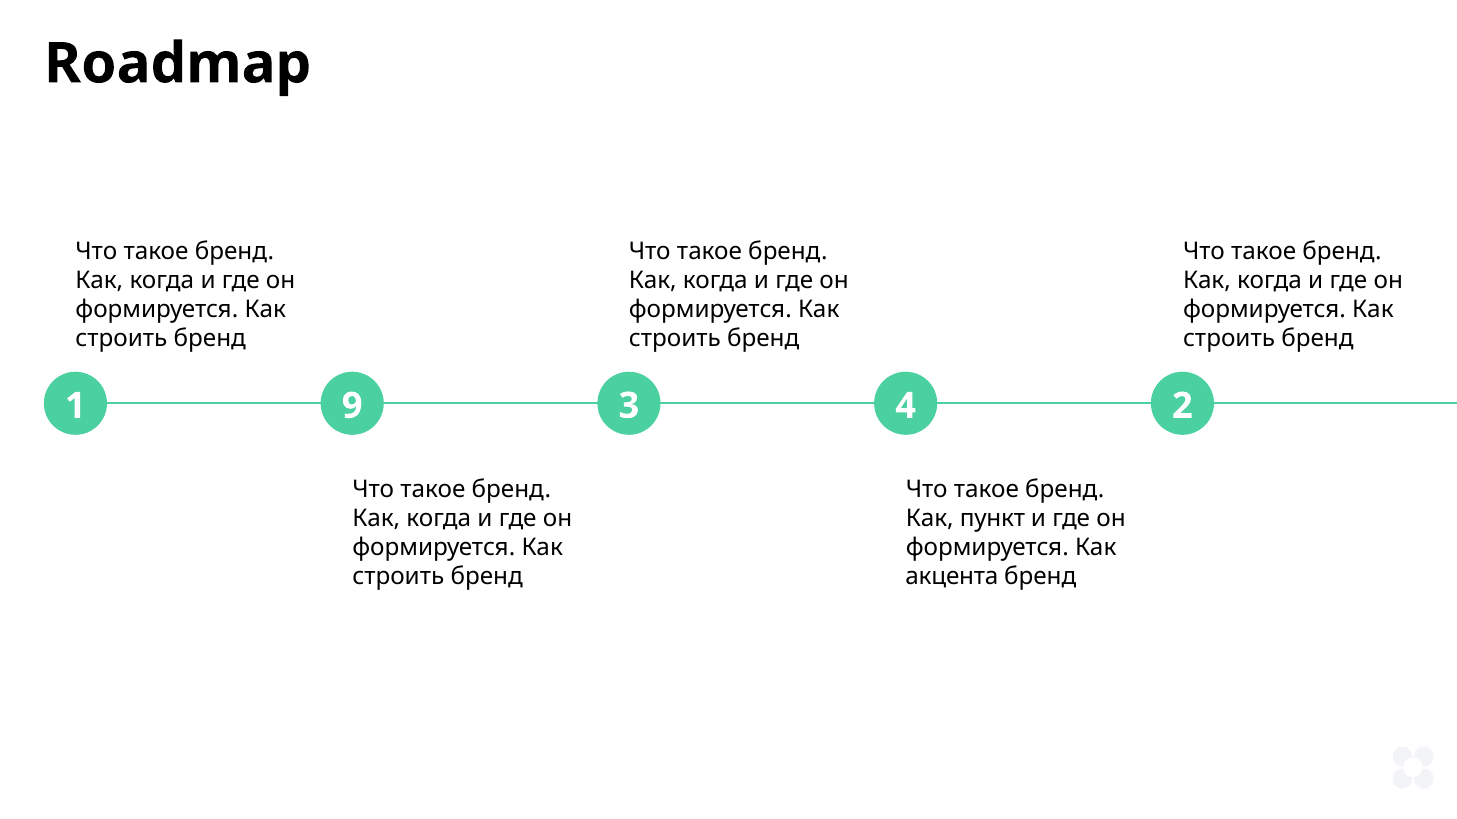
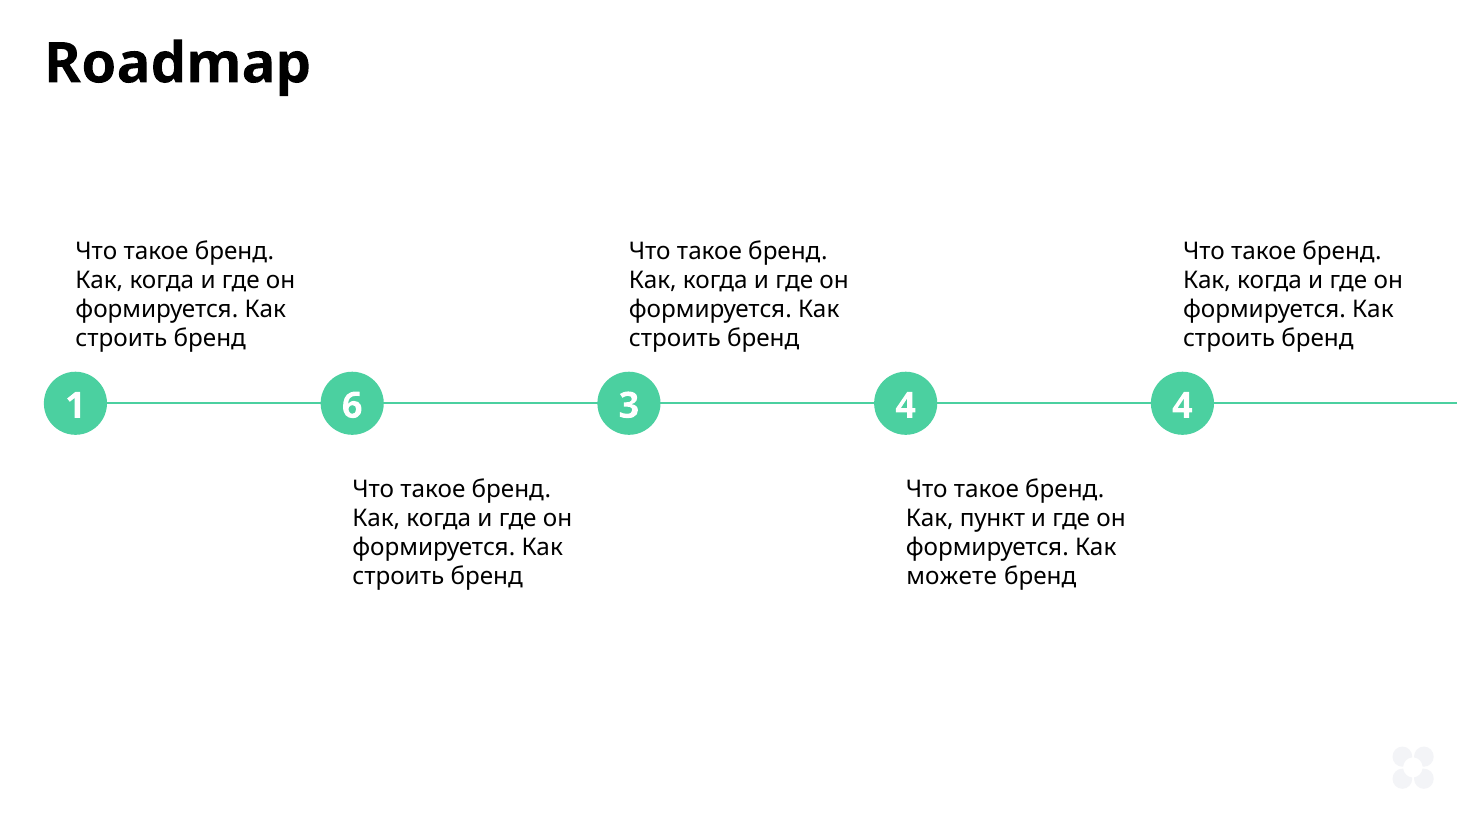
9: 9 -> 6
4 2: 2 -> 4
акцента: акцента -> можете
